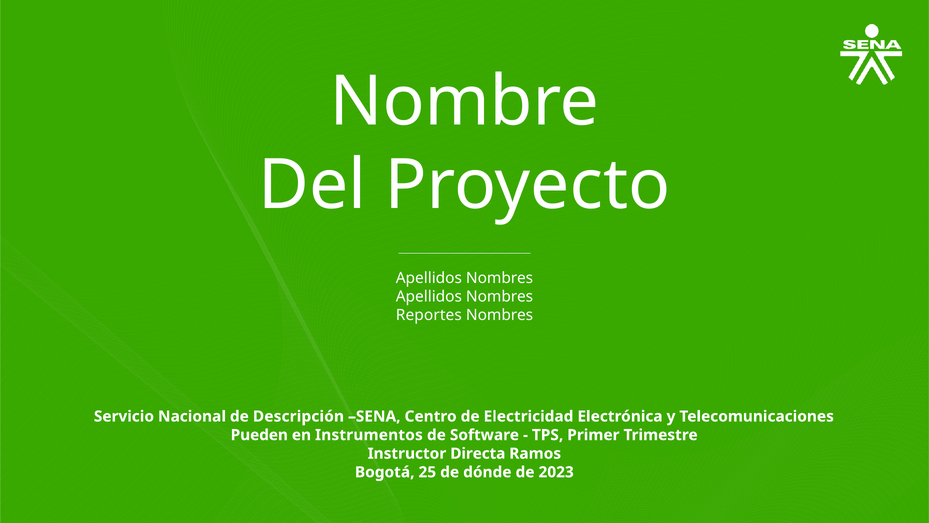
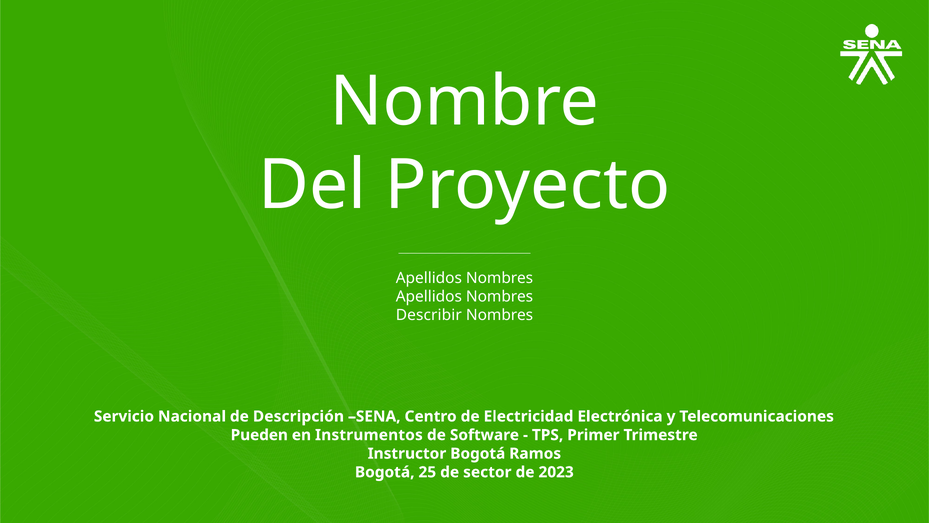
Reportes: Reportes -> Describir
Instructor Directa: Directa -> Bogotá
dónde: dónde -> sector
